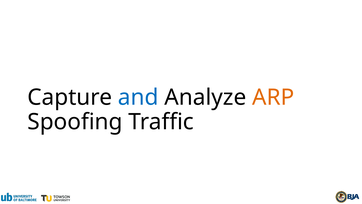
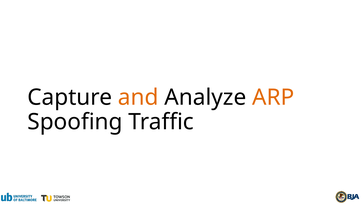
and colour: blue -> orange
